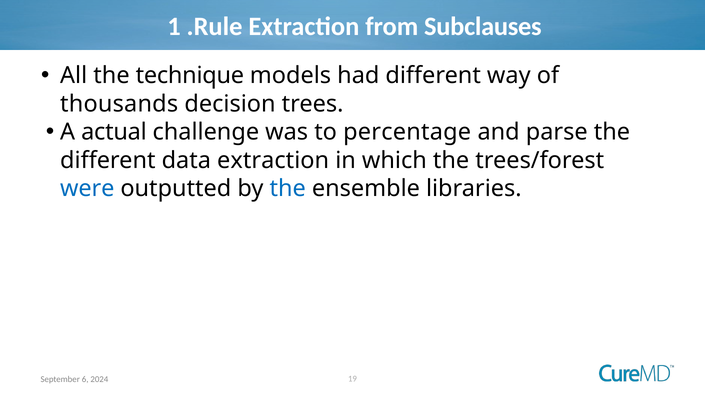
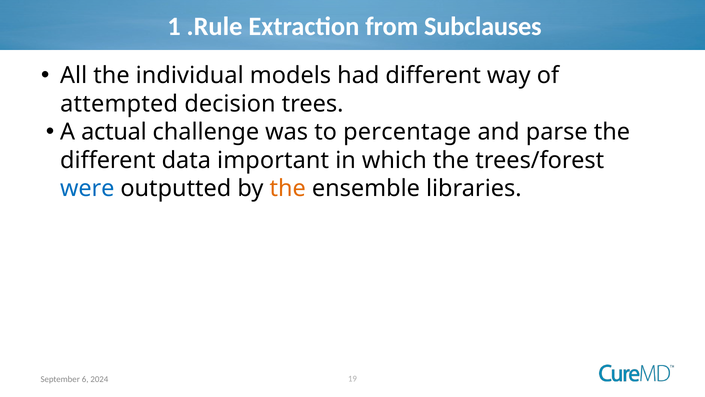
technique: technique -> individual
thousands: thousands -> attempted
data extraction: extraction -> important
the at (288, 188) colour: blue -> orange
